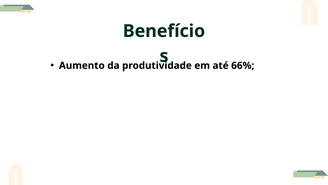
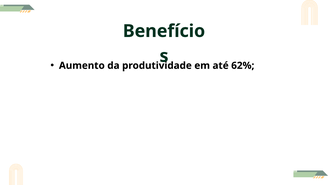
66%: 66% -> 62%
